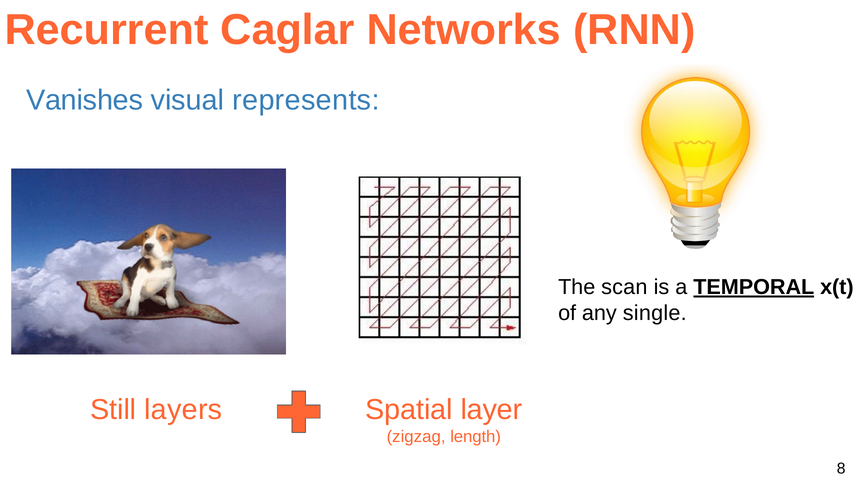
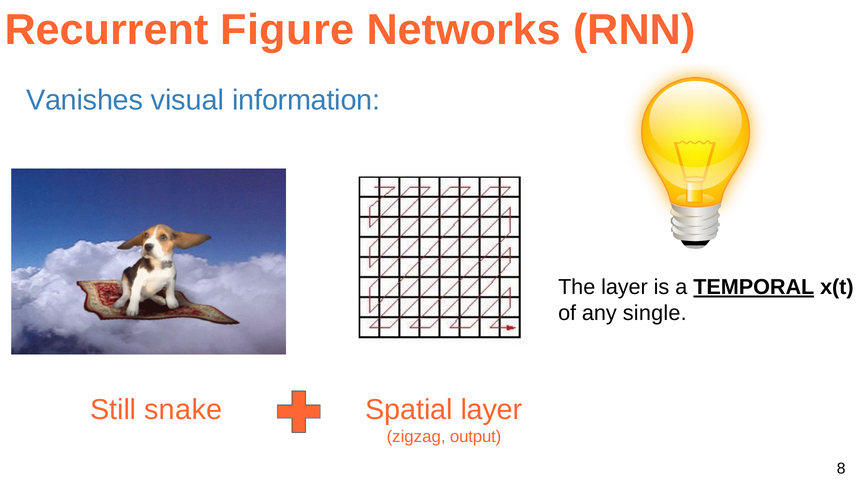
Caglar: Caglar -> Figure
represents: represents -> information
The scan: scan -> layer
layers: layers -> snake
length: length -> output
